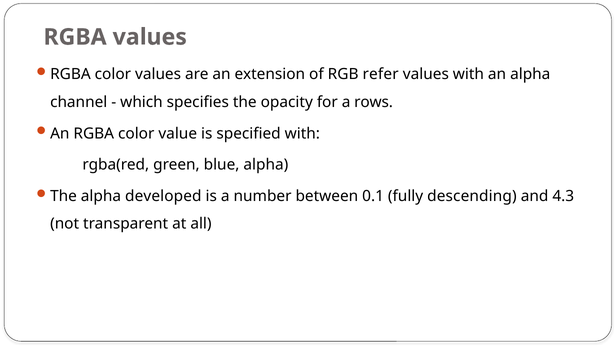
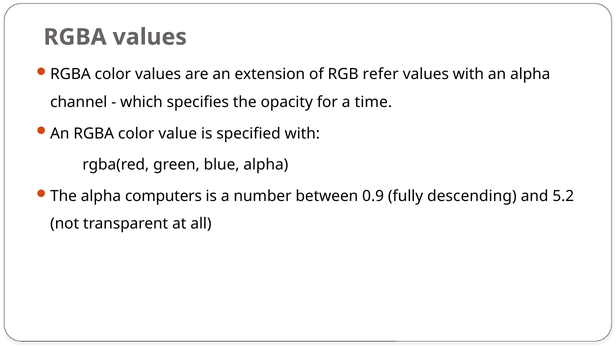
rows: rows -> time
developed: developed -> computers
0.1: 0.1 -> 0.9
4.3: 4.3 -> 5.2
